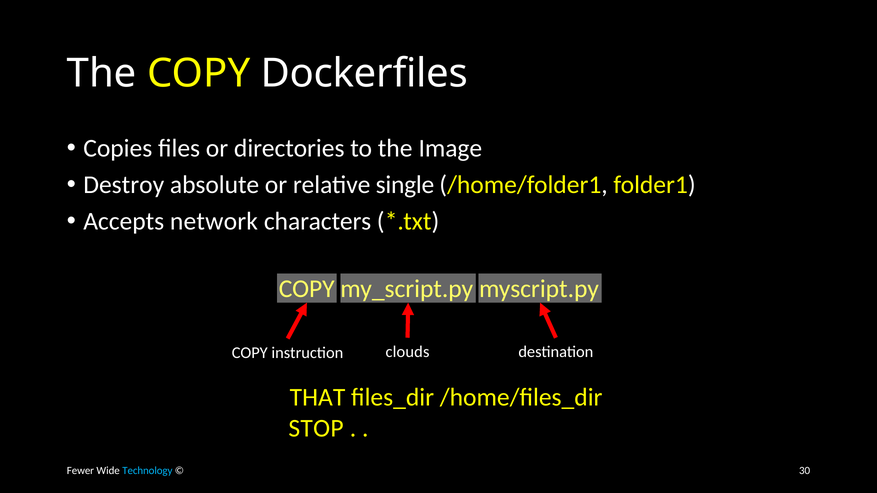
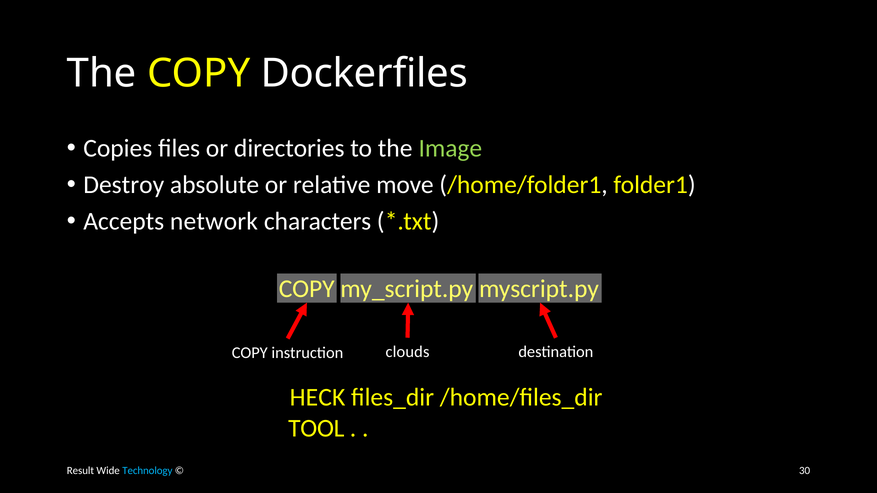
Image colour: white -> light green
single: single -> move
THAT: THAT -> HECK
STOP: STOP -> TOOL
Fewer: Fewer -> Result
